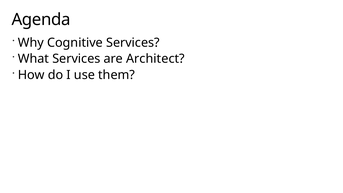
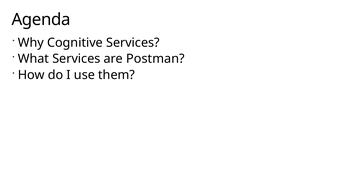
Architect: Architect -> Postman
